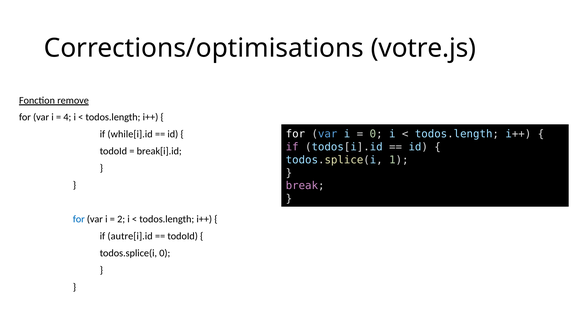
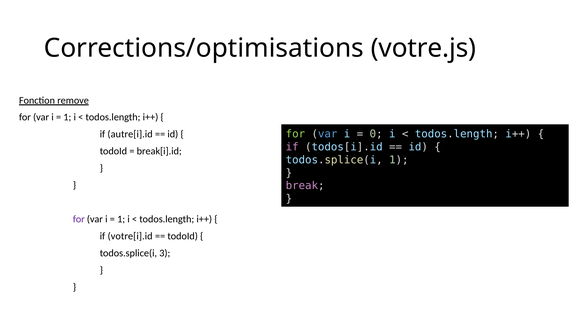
4 at (67, 117): 4 -> 1
for at (295, 134) colour: white -> light green
while[i].id: while[i].id -> autre[i].id
for at (79, 219) colour: blue -> purple
2 at (121, 219): 2 -> 1
autre[i].id: autre[i].id -> votre[i].id
todos.splice(i 0: 0 -> 3
